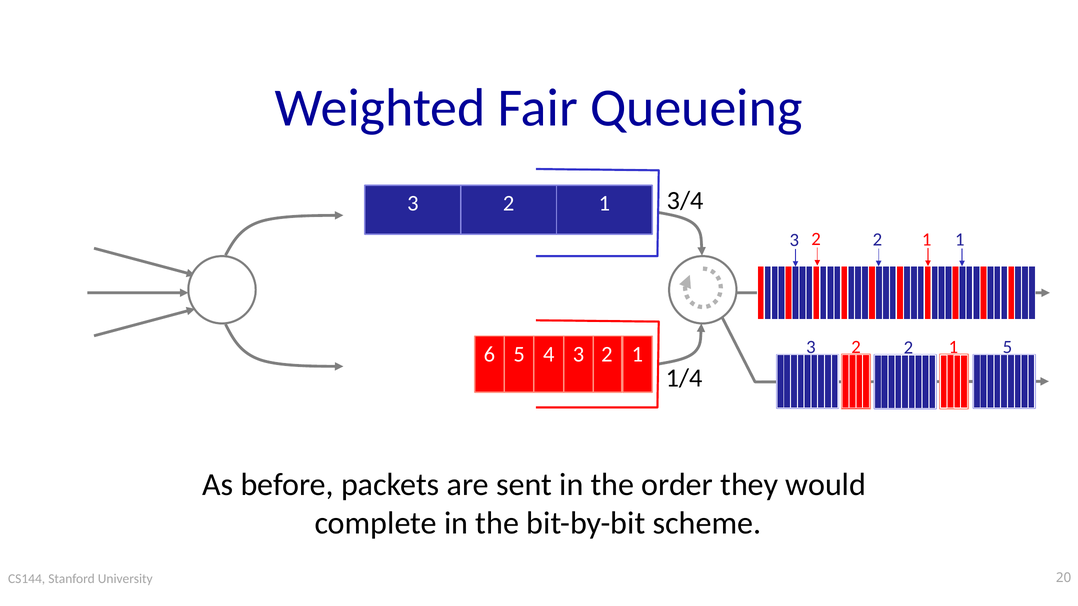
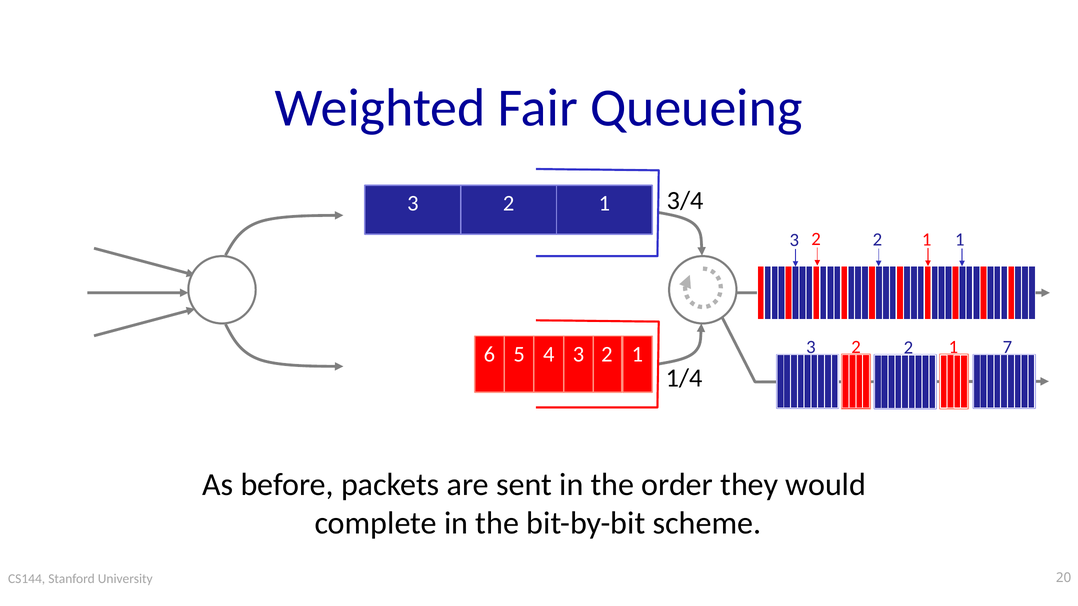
2 5: 5 -> 7
